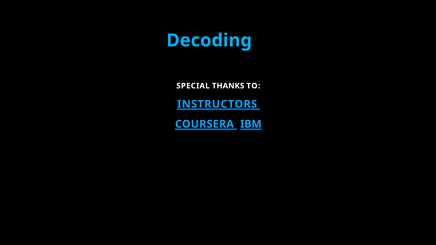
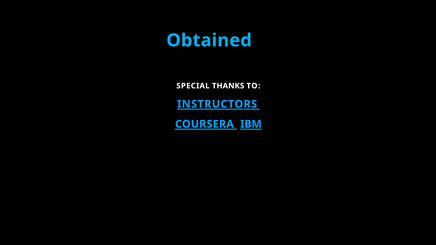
Decoding: Decoding -> Obtained
